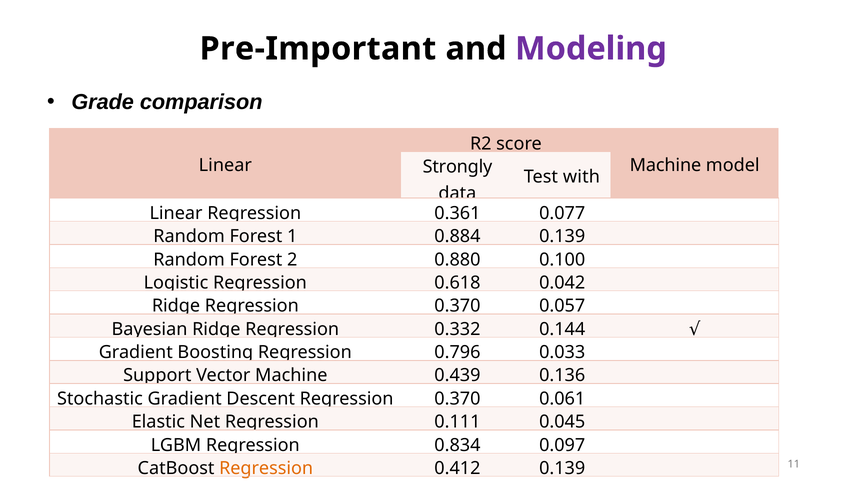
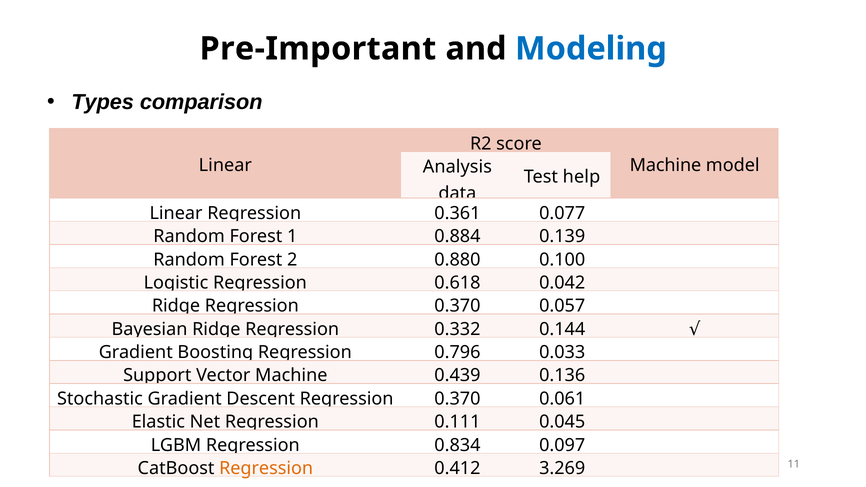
Modeling colour: purple -> blue
Grade: Grade -> Types
Strongly: Strongly -> Analysis
with: with -> help
0.412 0.139: 0.139 -> 3.269
